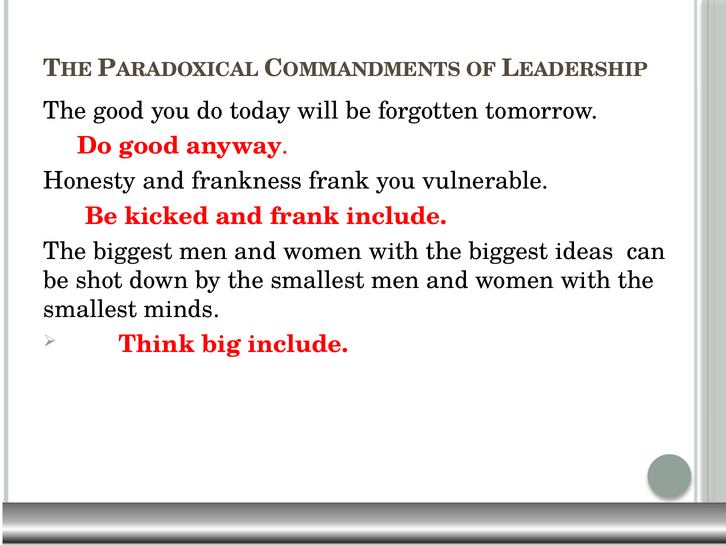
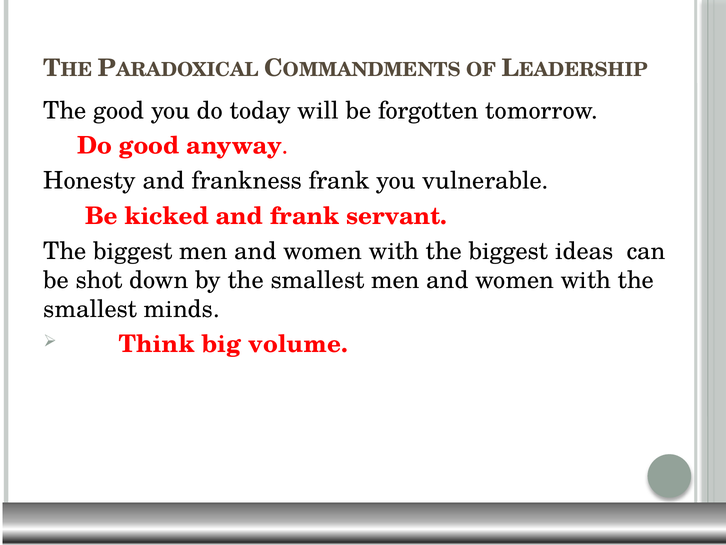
frank include: include -> servant
big include: include -> volume
